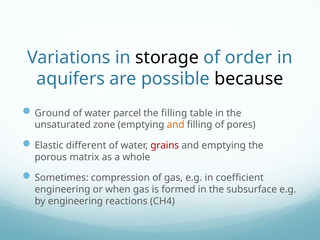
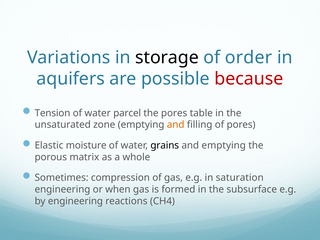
because colour: black -> red
Ground: Ground -> Tension
the filling: filling -> pores
different: different -> moisture
grains colour: red -> black
coefficient: coefficient -> saturation
